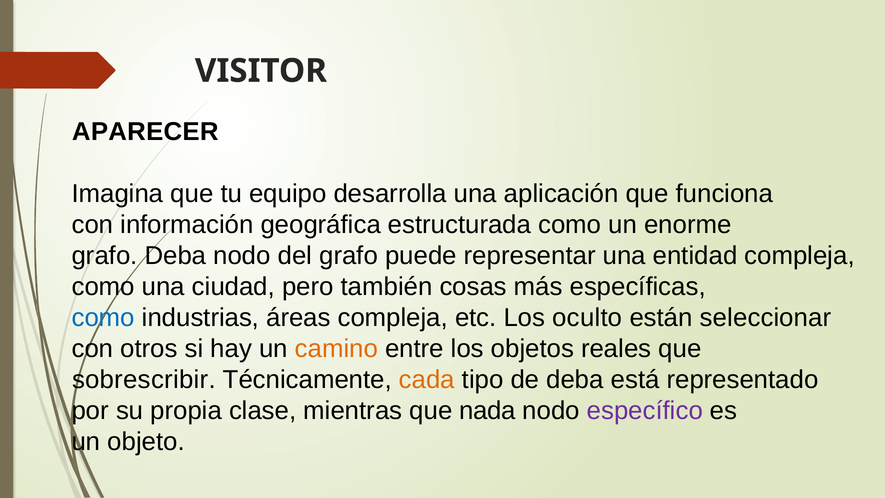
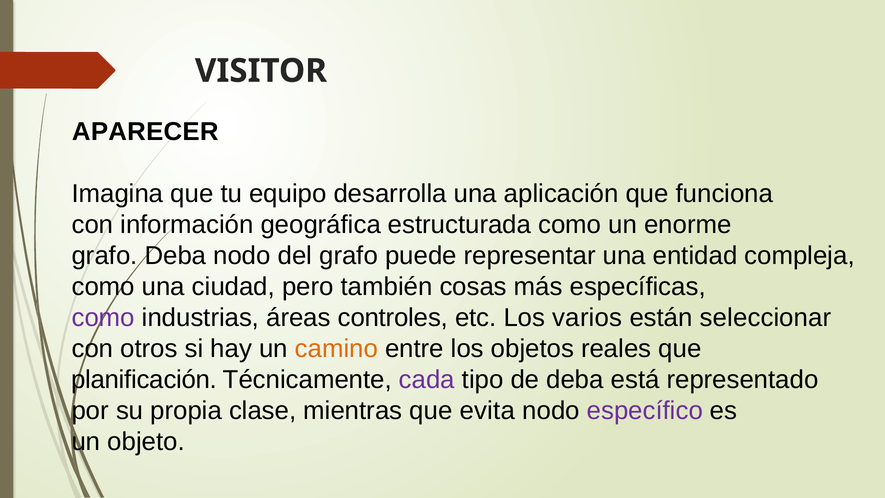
como at (103, 317) colour: blue -> purple
áreas compleja: compleja -> controles
oculto: oculto -> varios
sobrescribir: sobrescribir -> planificación
cada colour: orange -> purple
nada: nada -> evita
